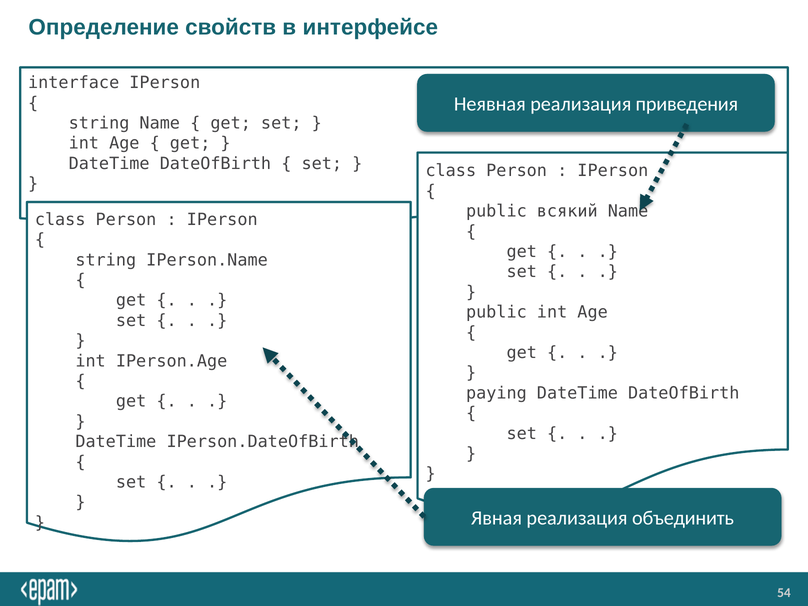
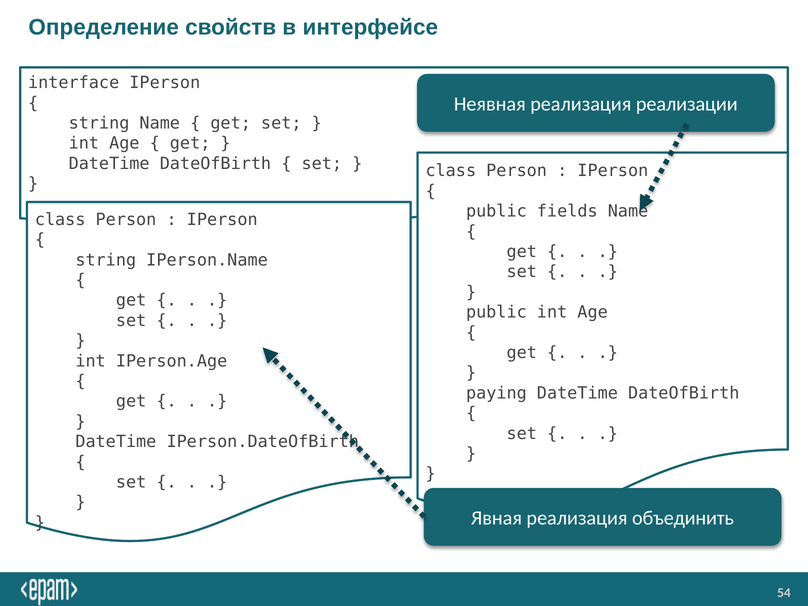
приведения: приведения -> реализации
всякий: всякий -> fields
